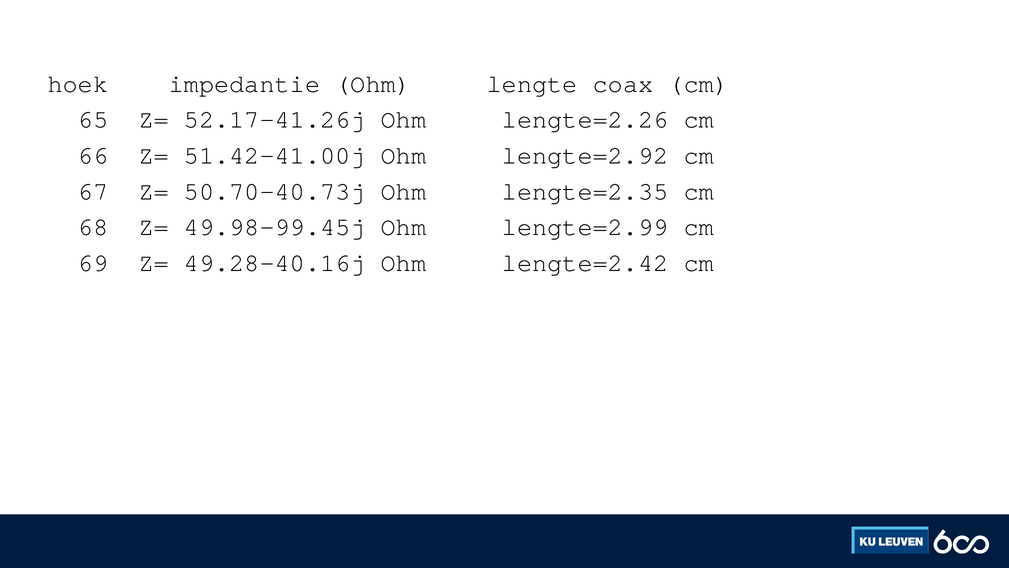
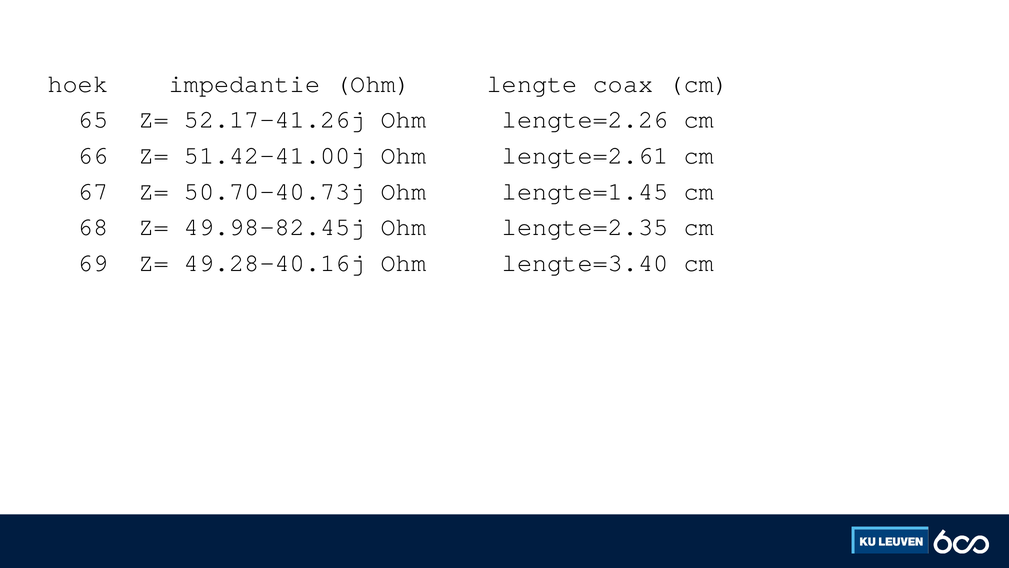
lengte=2.92: lengte=2.92 -> lengte=2.61
lengte=2.35: lengte=2.35 -> lengte=1.45
49.98-99.45j: 49.98-99.45j -> 49.98-82.45j
lengte=2.99: lengte=2.99 -> lengte=2.35
lengte=2.42: lengte=2.42 -> lengte=3.40
